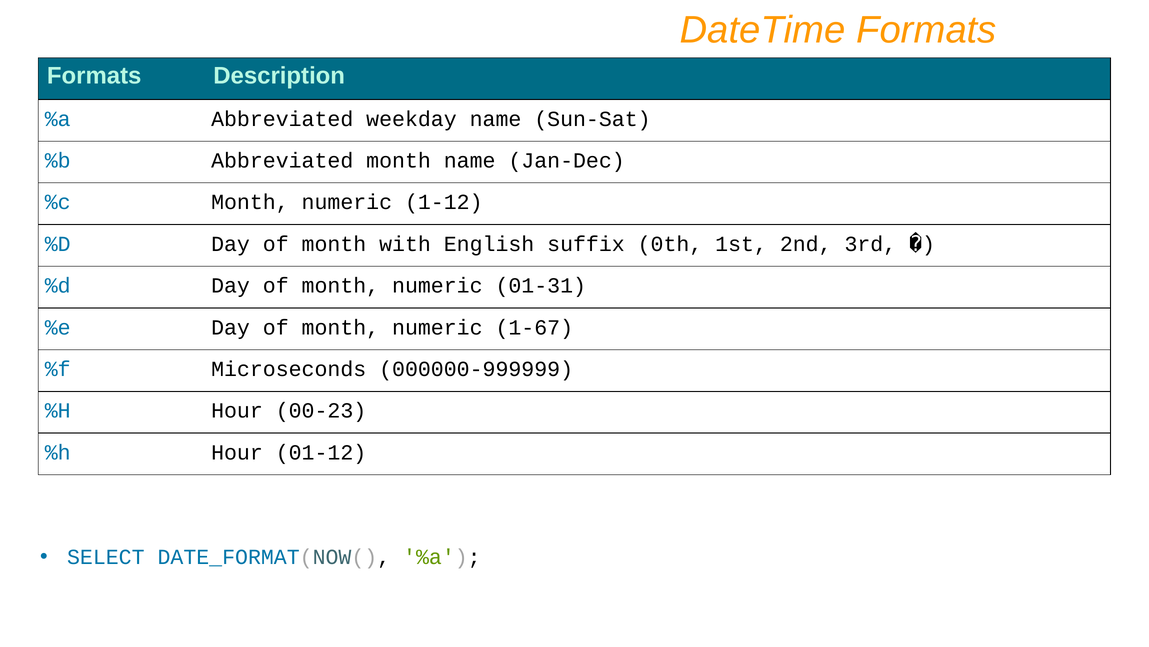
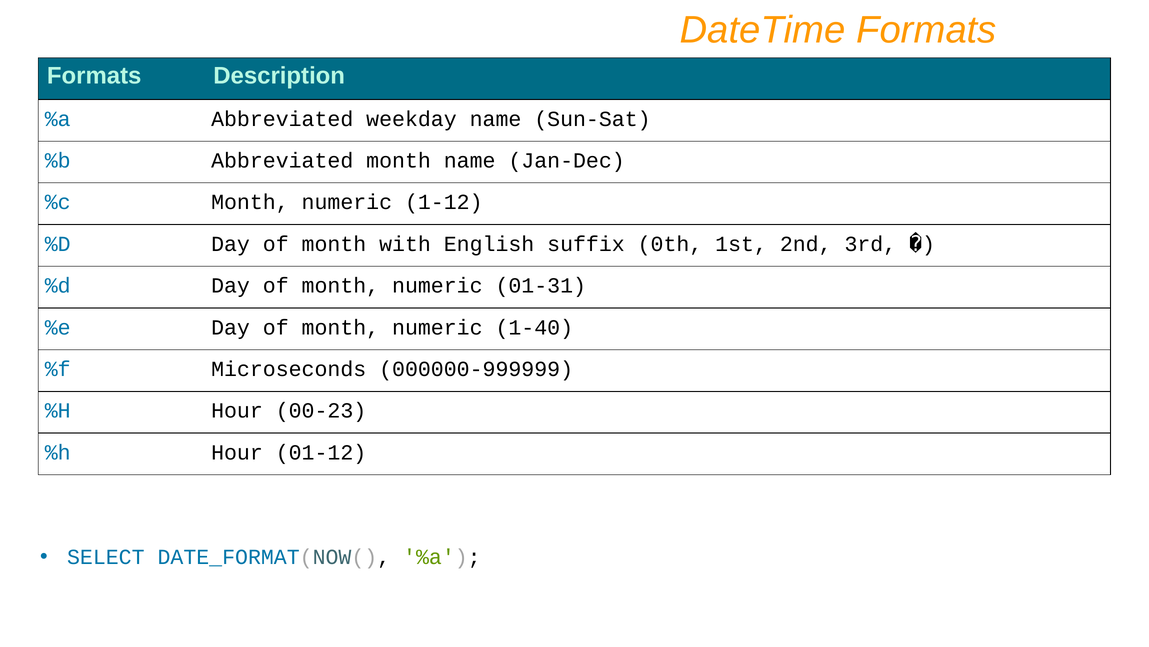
1-67: 1-67 -> 1-40
